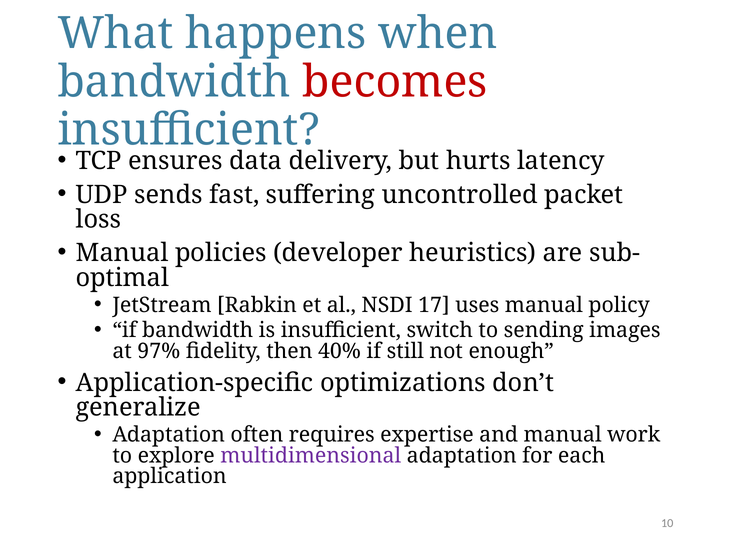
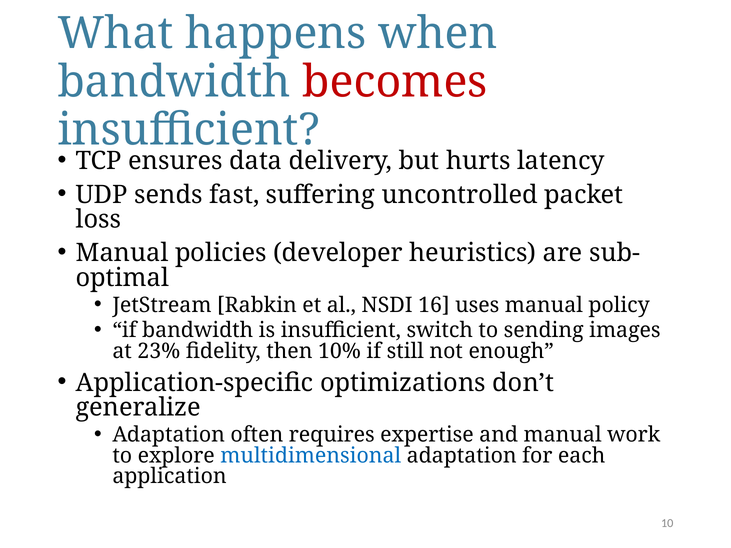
17: 17 -> 16
97%: 97% -> 23%
40%: 40% -> 10%
multidimensional colour: purple -> blue
